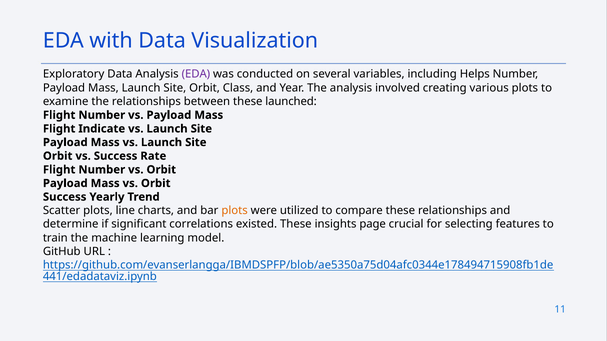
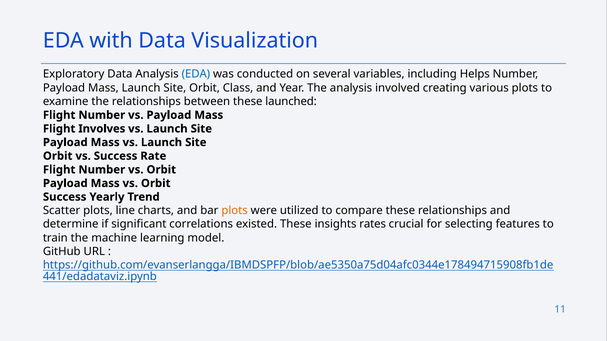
EDA at (196, 74) colour: purple -> blue
Indicate: Indicate -> Involves
page: page -> rates
